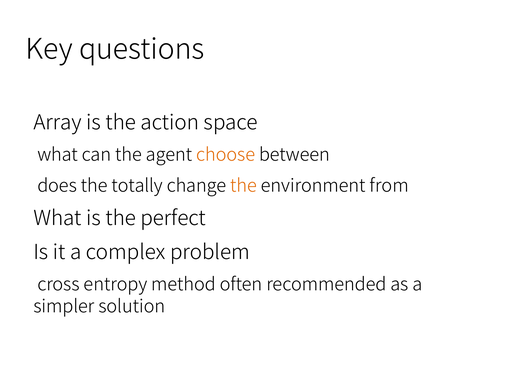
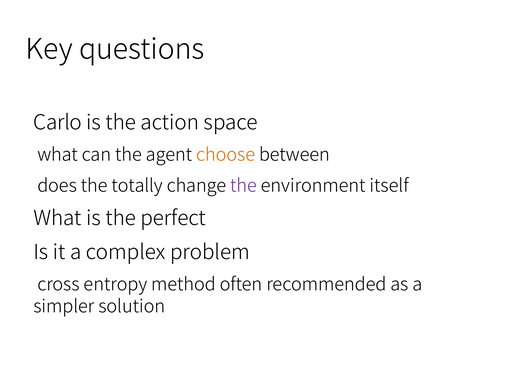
Array: Array -> Carlo
the at (244, 186) colour: orange -> purple
from: from -> itself
